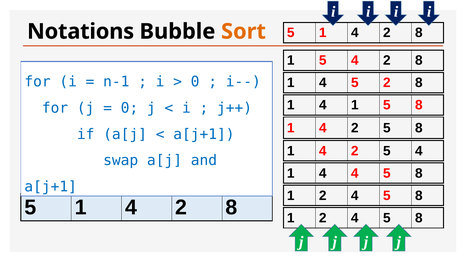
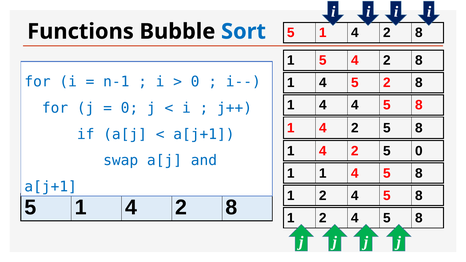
Notations: Notations -> Functions
Sort colour: orange -> blue
1 4 1: 1 -> 4
2 5 4: 4 -> 0
4 at (323, 173): 4 -> 1
